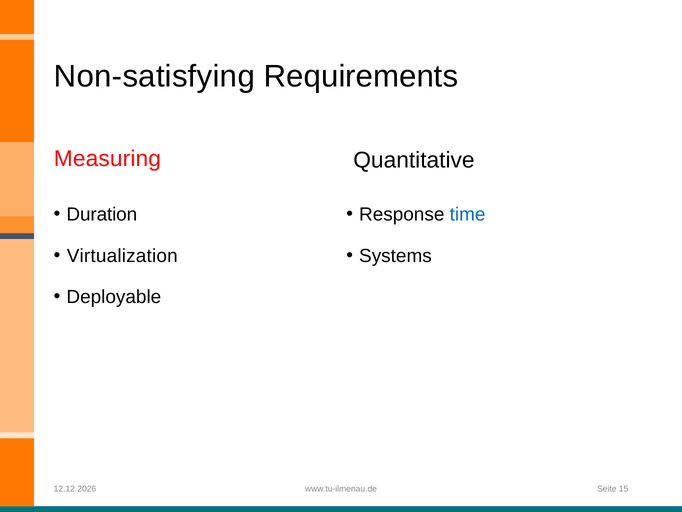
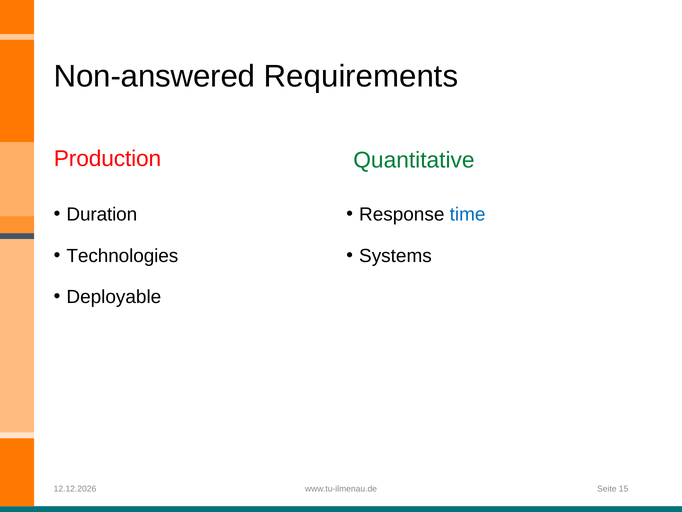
Non-satisfying: Non-satisfying -> Non-answered
Measuring: Measuring -> Production
Quantitative colour: black -> green
Virtualization: Virtualization -> Technologies
